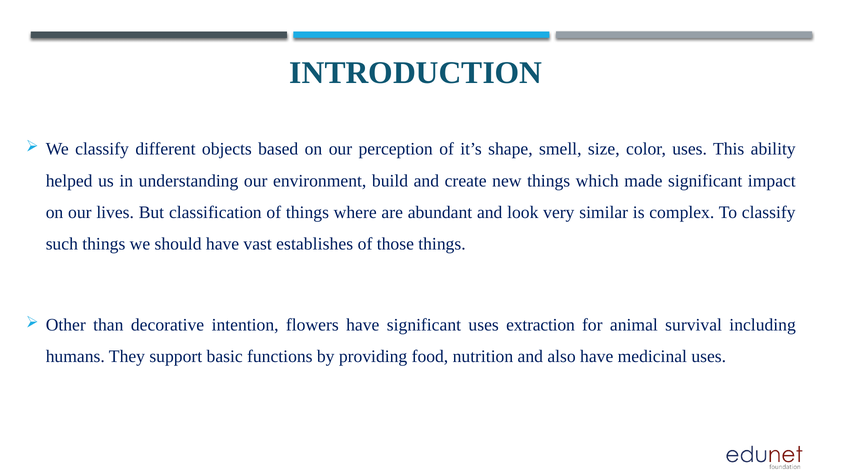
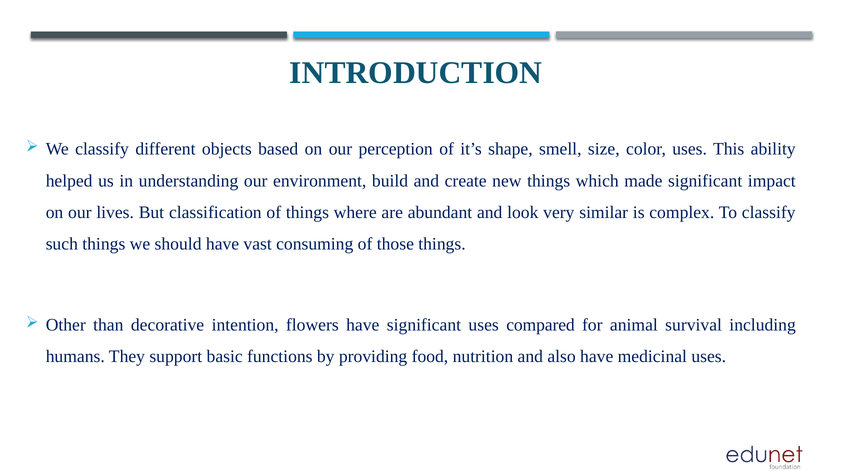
establishes: establishes -> consuming
extraction: extraction -> compared
